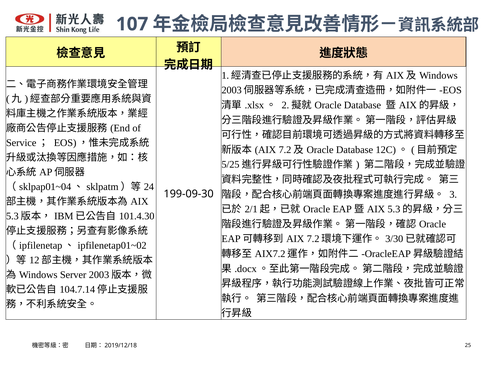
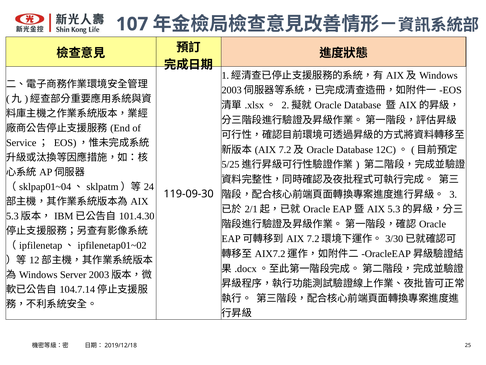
199-09-30: 199-09-30 -> 119-09-30
